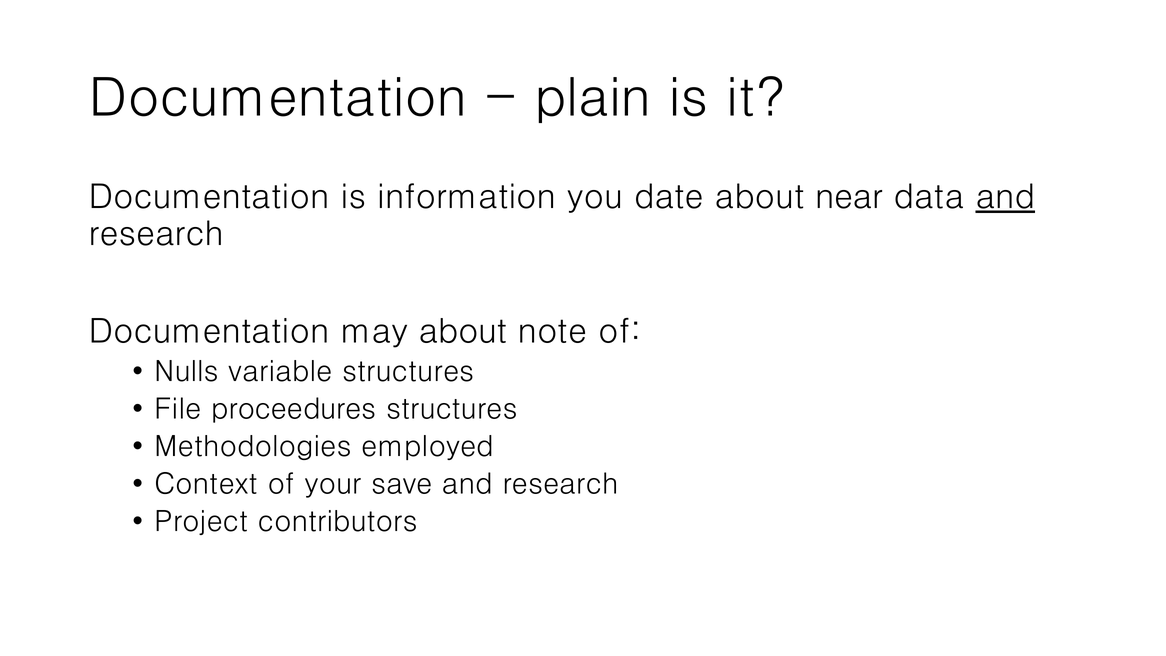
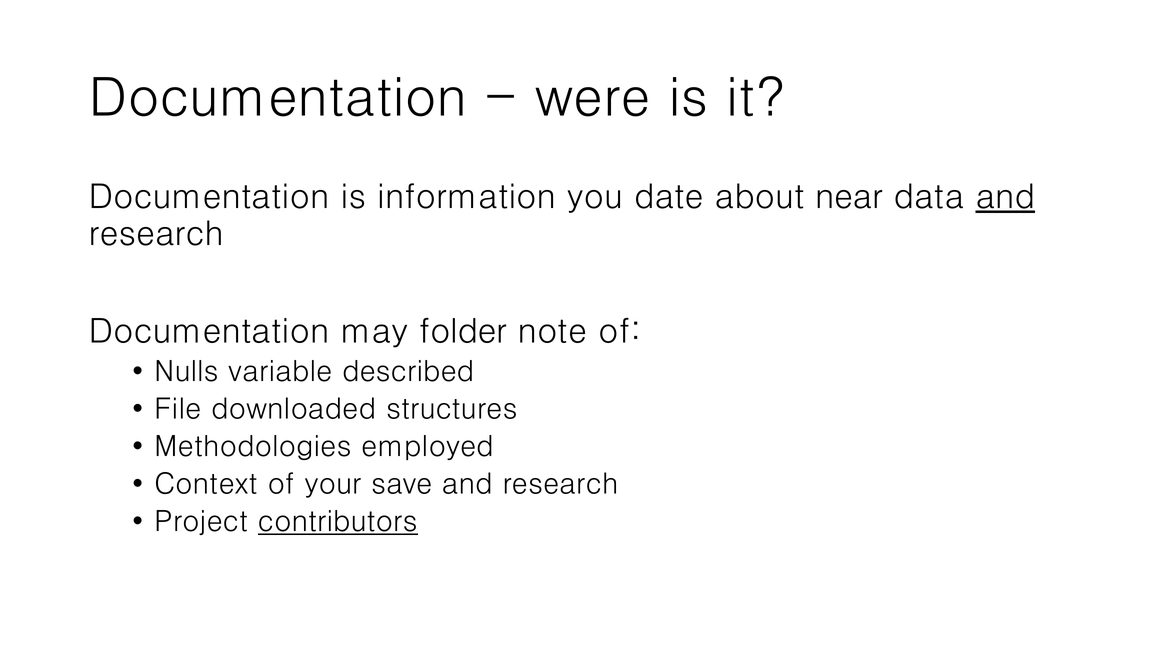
plain: plain -> were
may about: about -> folder
variable structures: structures -> described
proceedures: proceedures -> downloaded
contributors underline: none -> present
